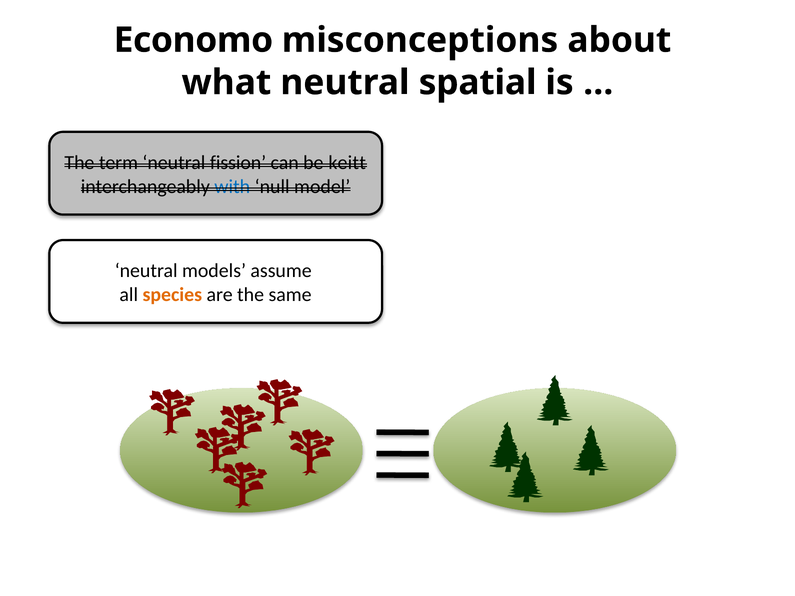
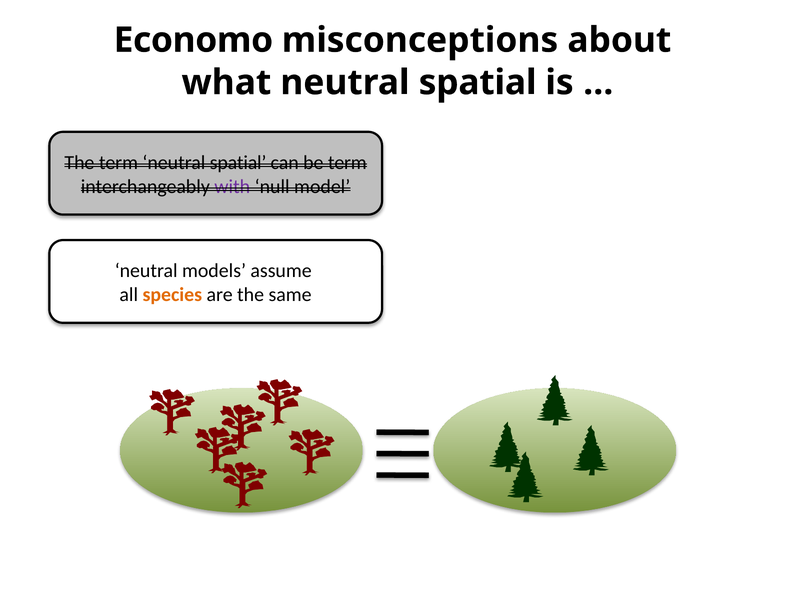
term neutral fission: fission -> spatial
be keitt: keitt -> term
with colour: blue -> purple
